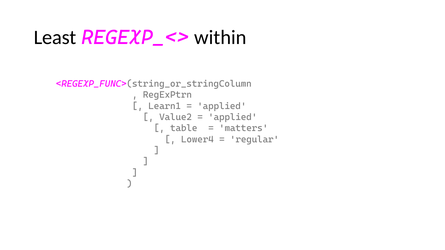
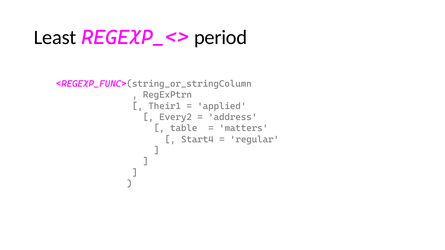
within: within -> period
Learn1: Learn1 -> Their1
Value2: Value2 -> Every2
applied at (233, 117): applied -> address
Lower4: Lower4 -> Start4
